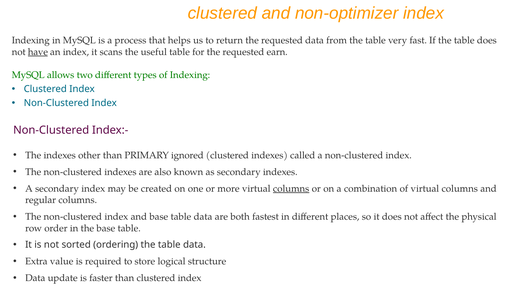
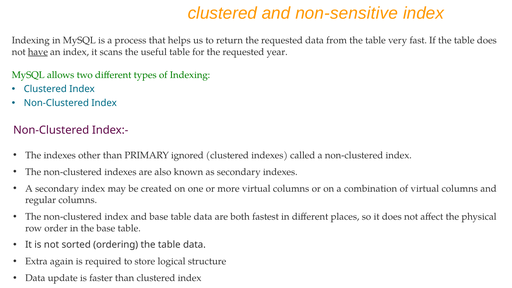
non-optimizer: non-optimizer -> non-sensitive
earn: earn -> year
columns at (291, 189) underline: present -> none
value: value -> again
